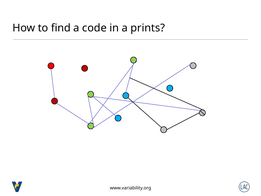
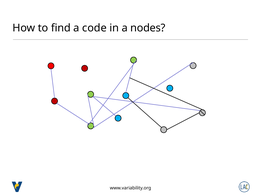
prints: prints -> nodes
